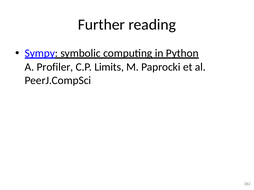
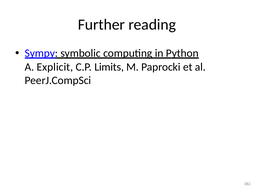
Profiler: Profiler -> Explicit
